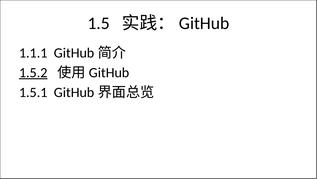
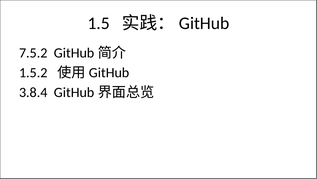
1.1.1: 1.1.1 -> 7.5.2
1.5.2 underline: present -> none
1.5.1: 1.5.1 -> 3.8.4
